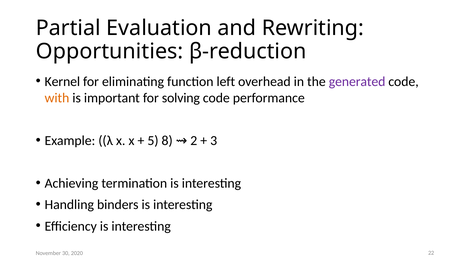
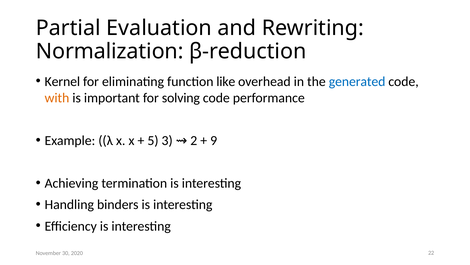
Opportunities: Opportunities -> Normalization
left: left -> like
generated colour: purple -> blue
8: 8 -> 3
3: 3 -> 9
